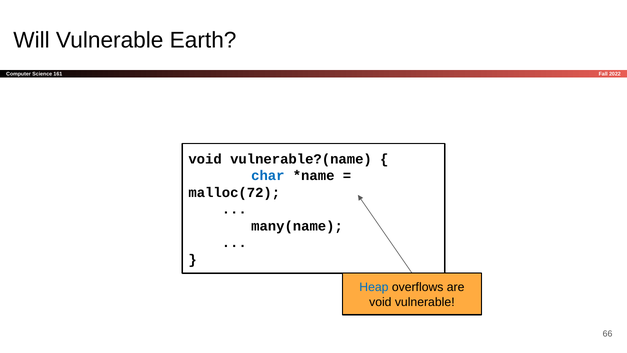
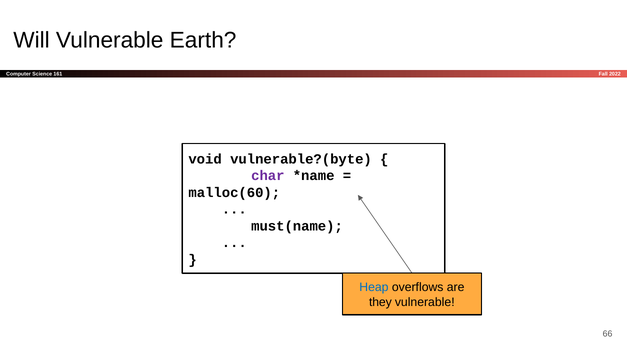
vulnerable?(name: vulnerable?(name -> vulnerable?(byte
char colour: blue -> purple
malloc(72: malloc(72 -> malloc(60
many(name: many(name -> must(name
void at (380, 302): void -> they
